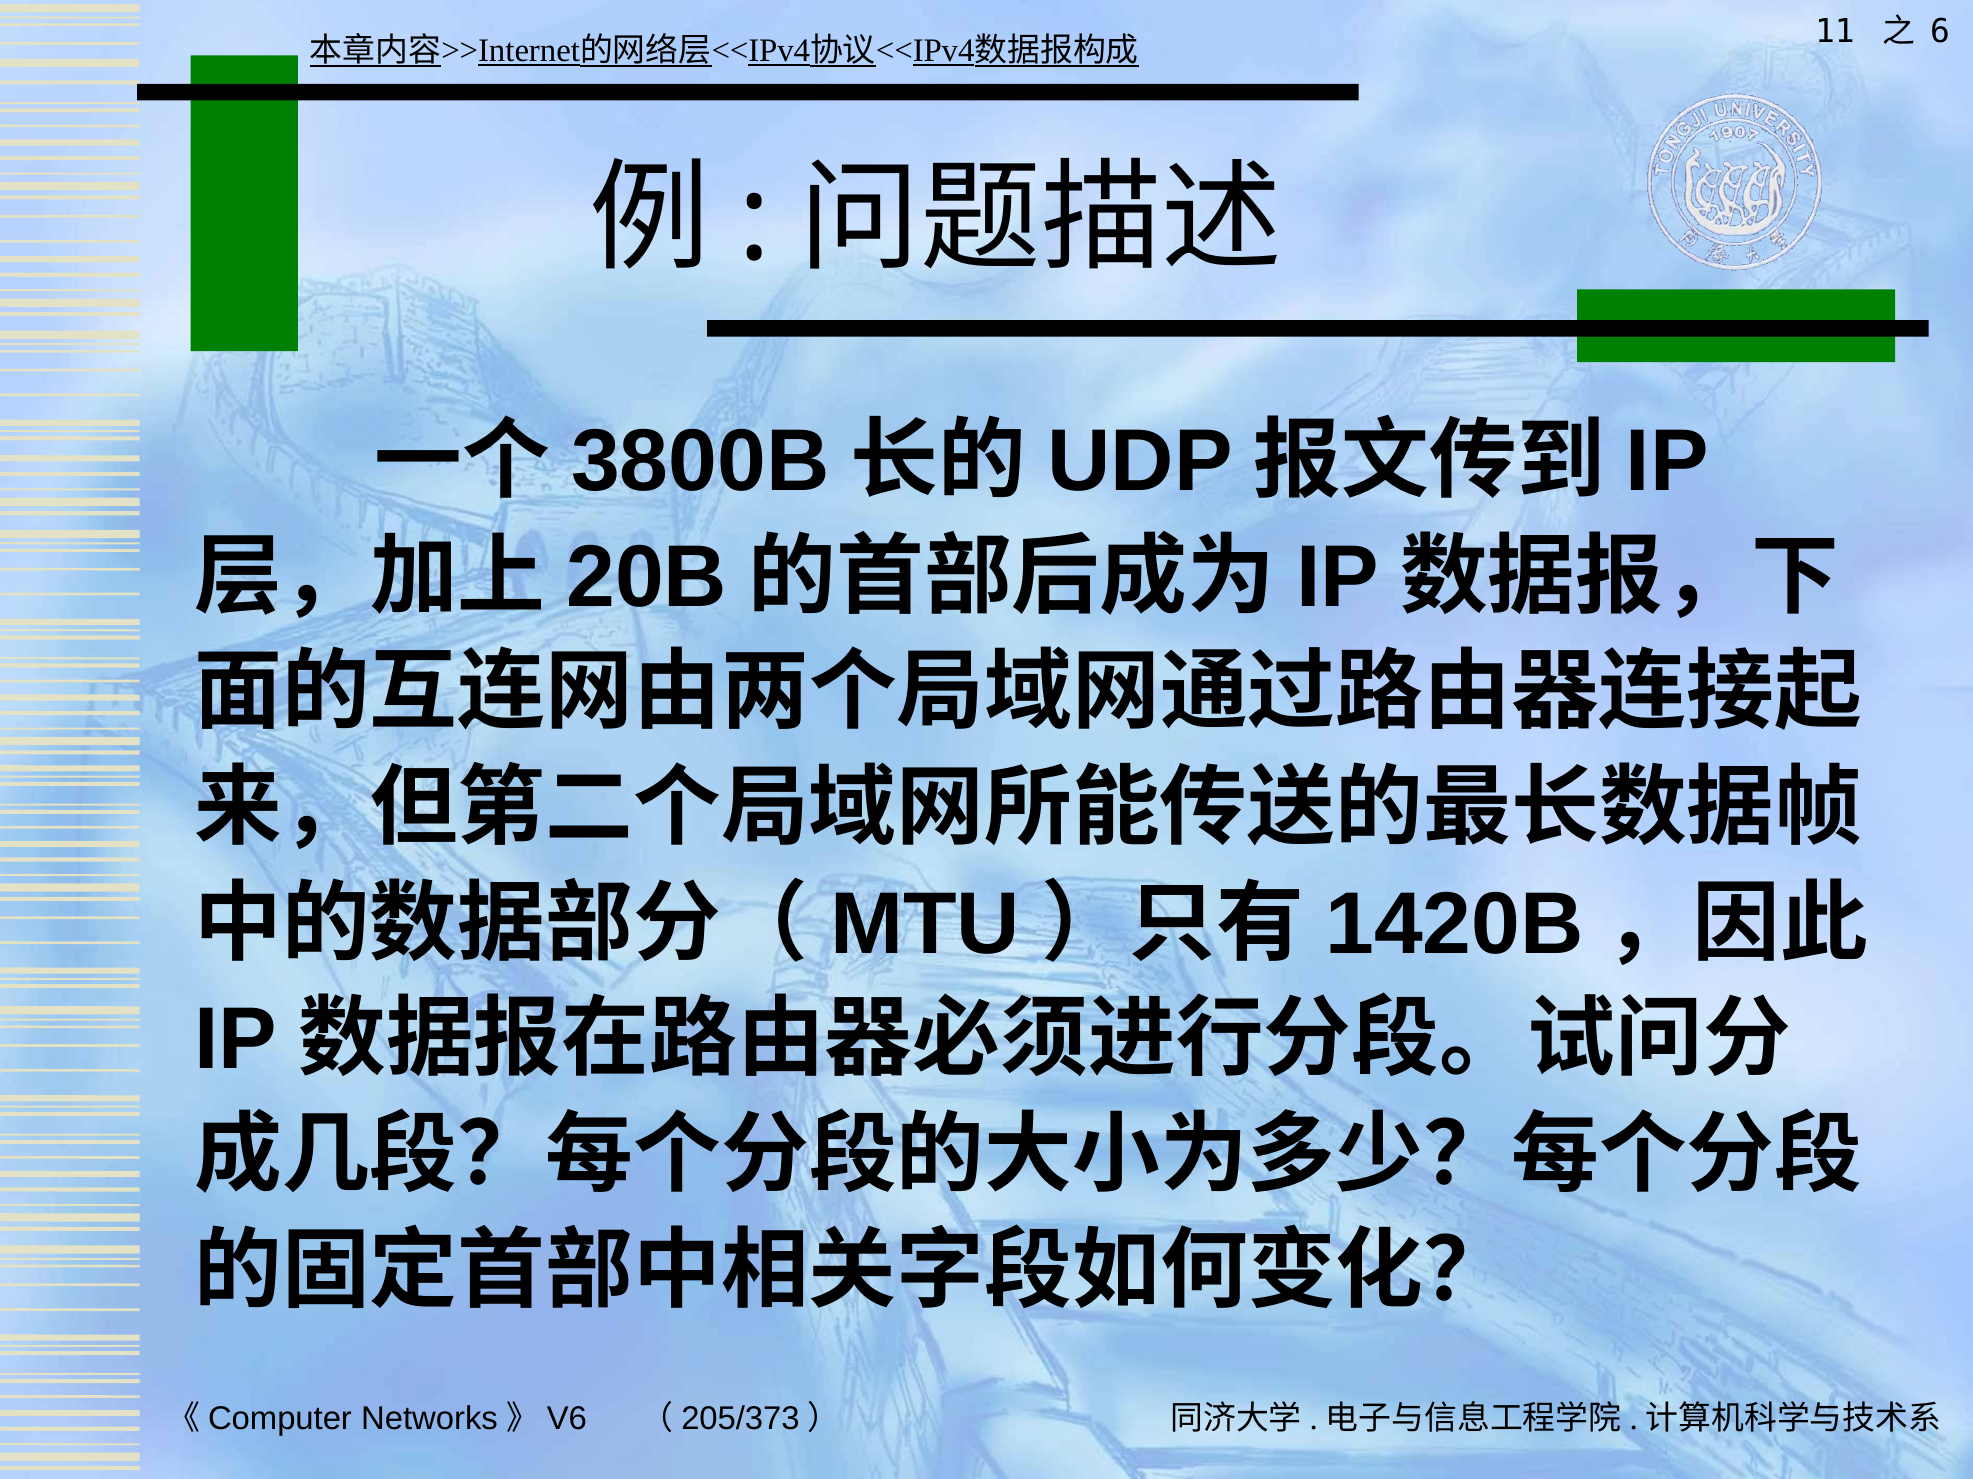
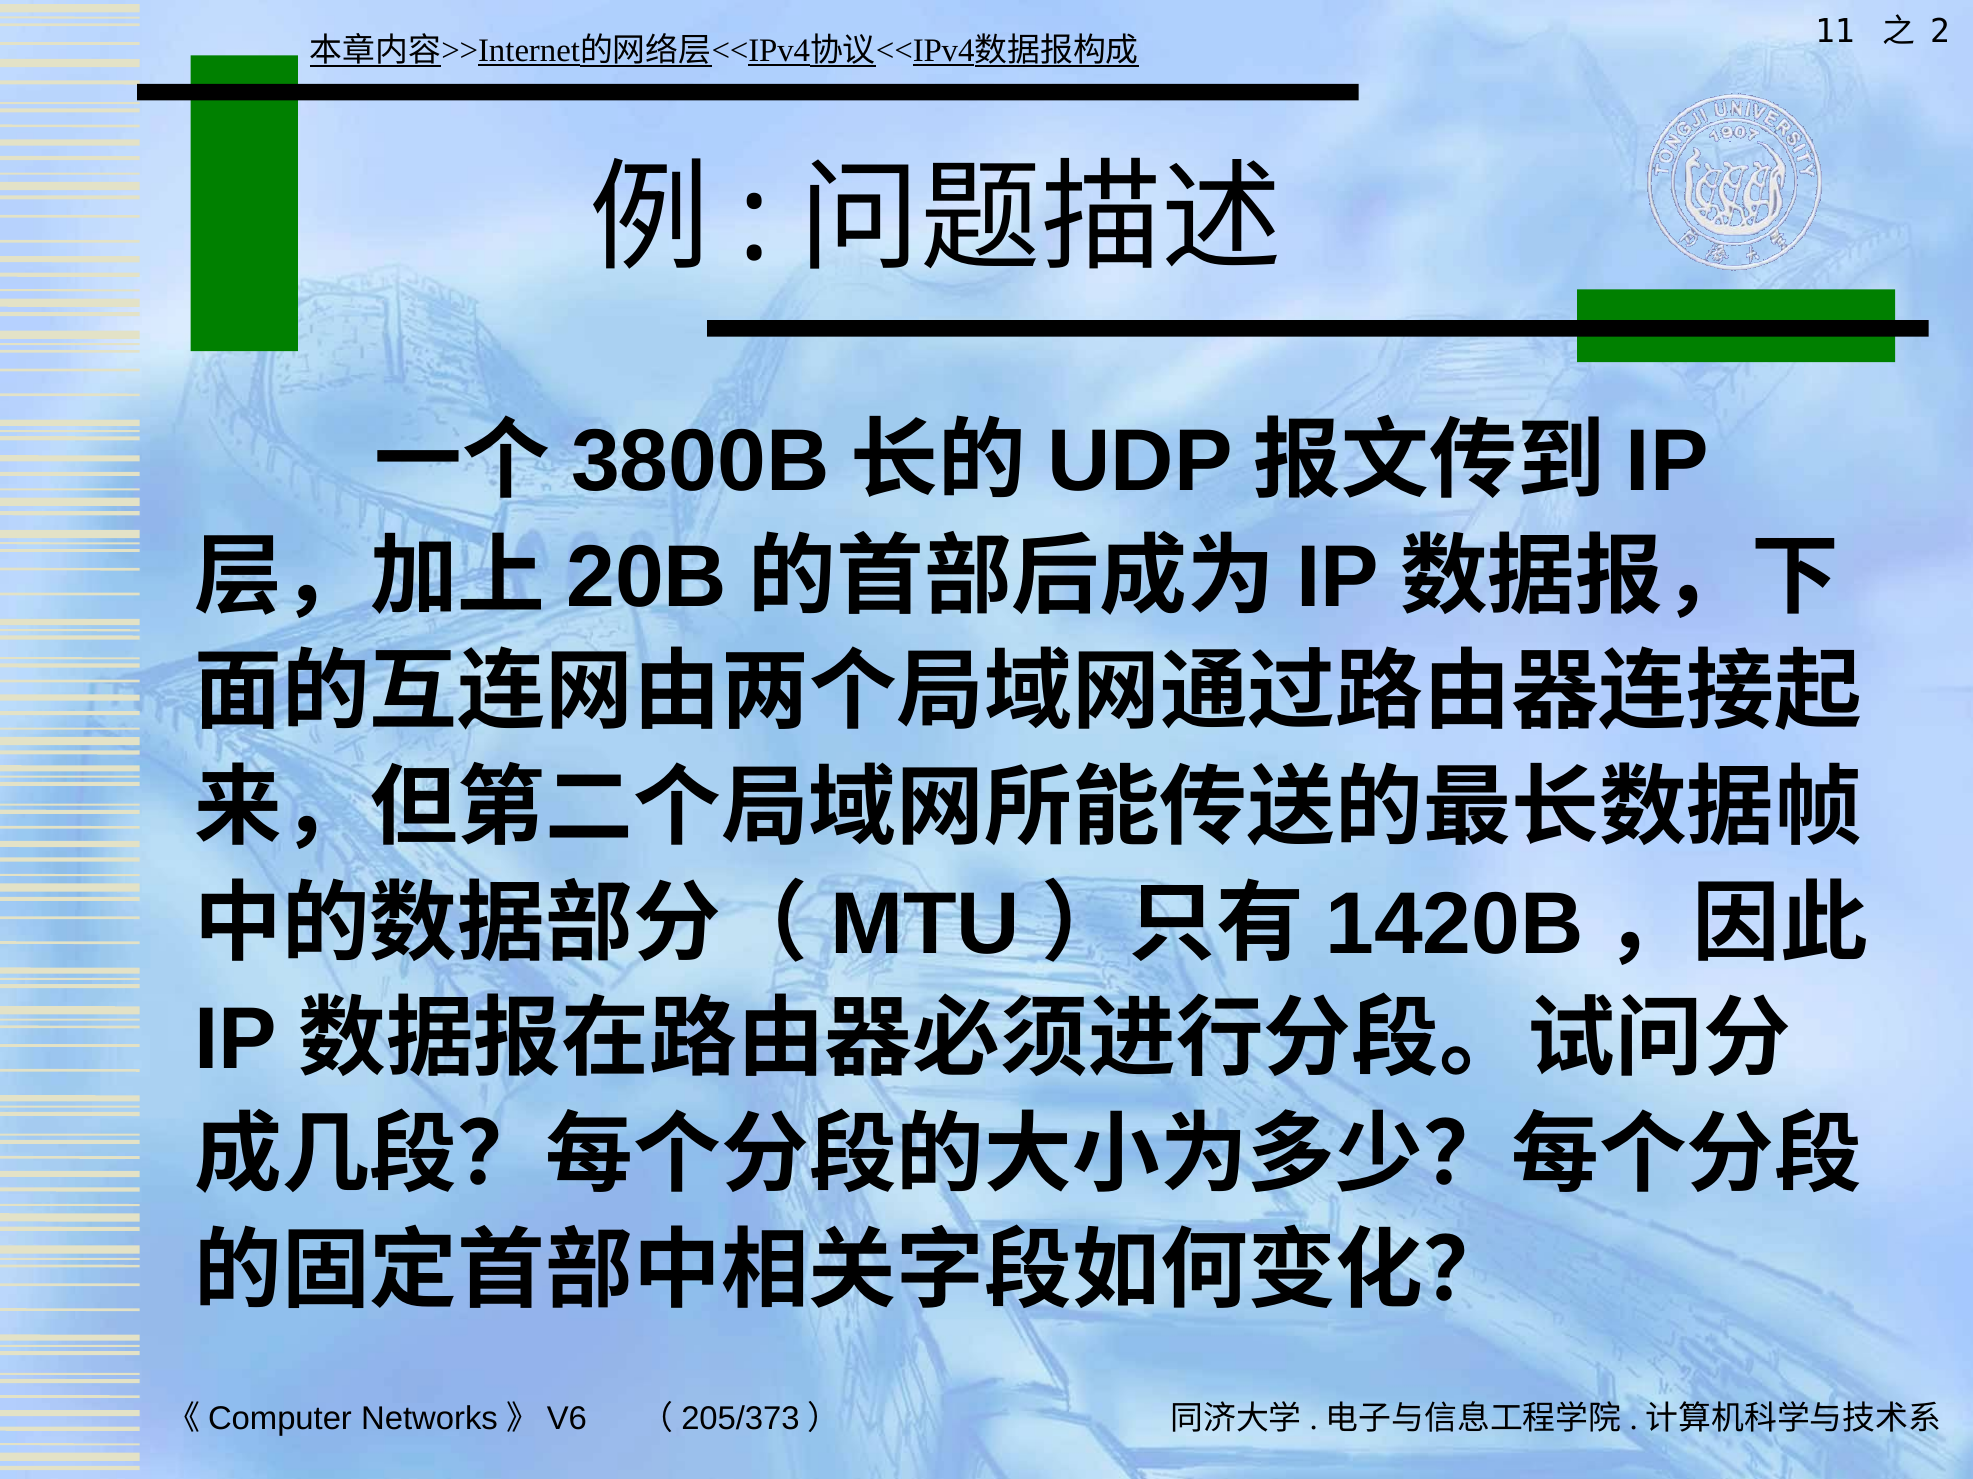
6: 6 -> 2
